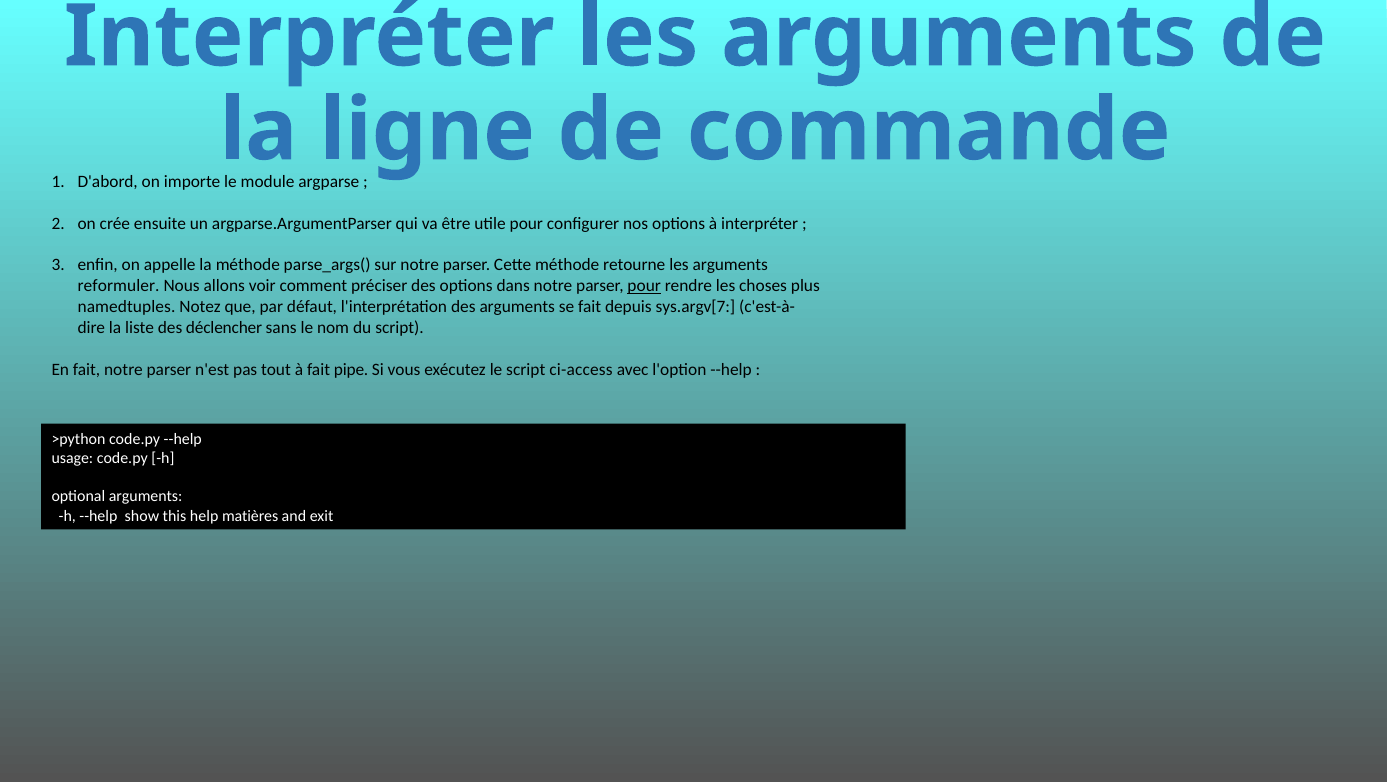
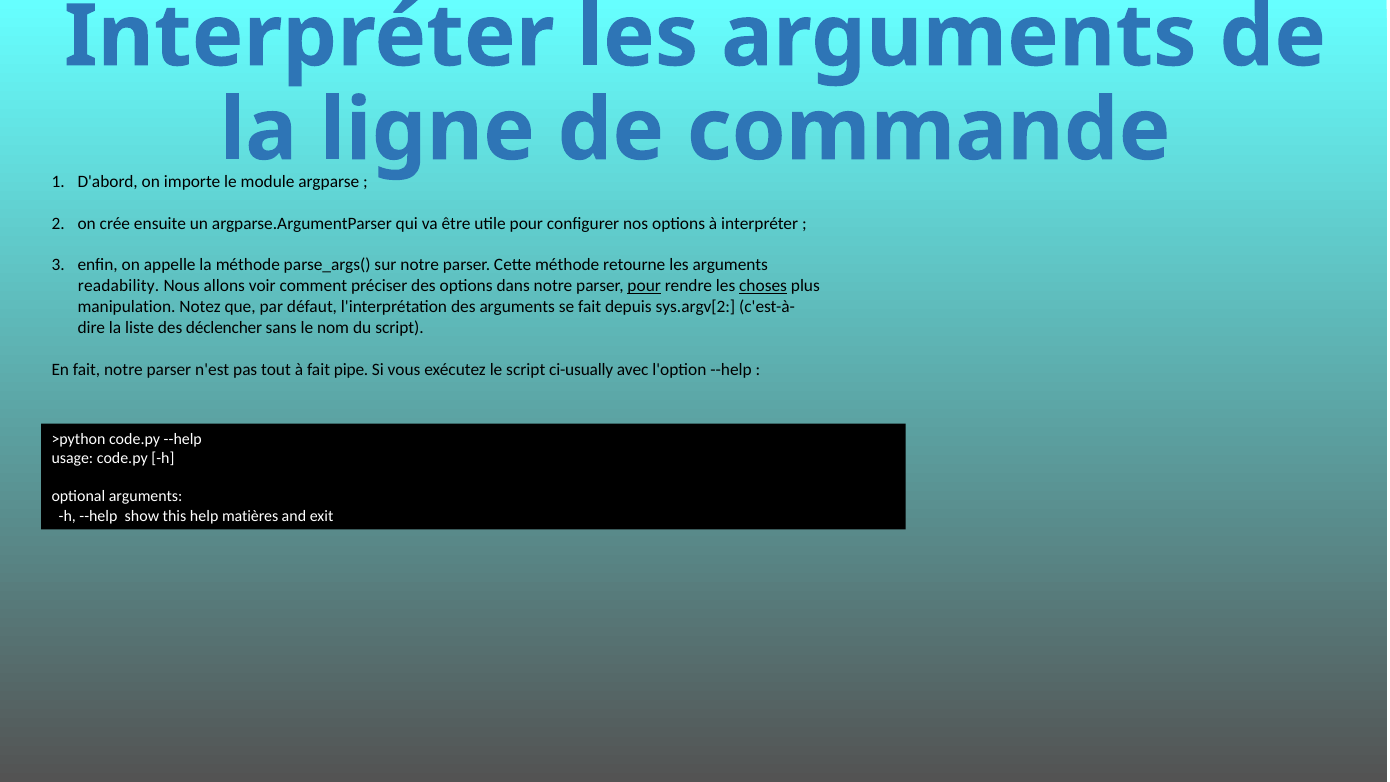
reformuler: reformuler -> readability
choses underline: none -> present
namedtuples: namedtuples -> manipulation
sys.argv[7: sys.argv[7 -> sys.argv[2
ci-access: ci-access -> ci-usually
